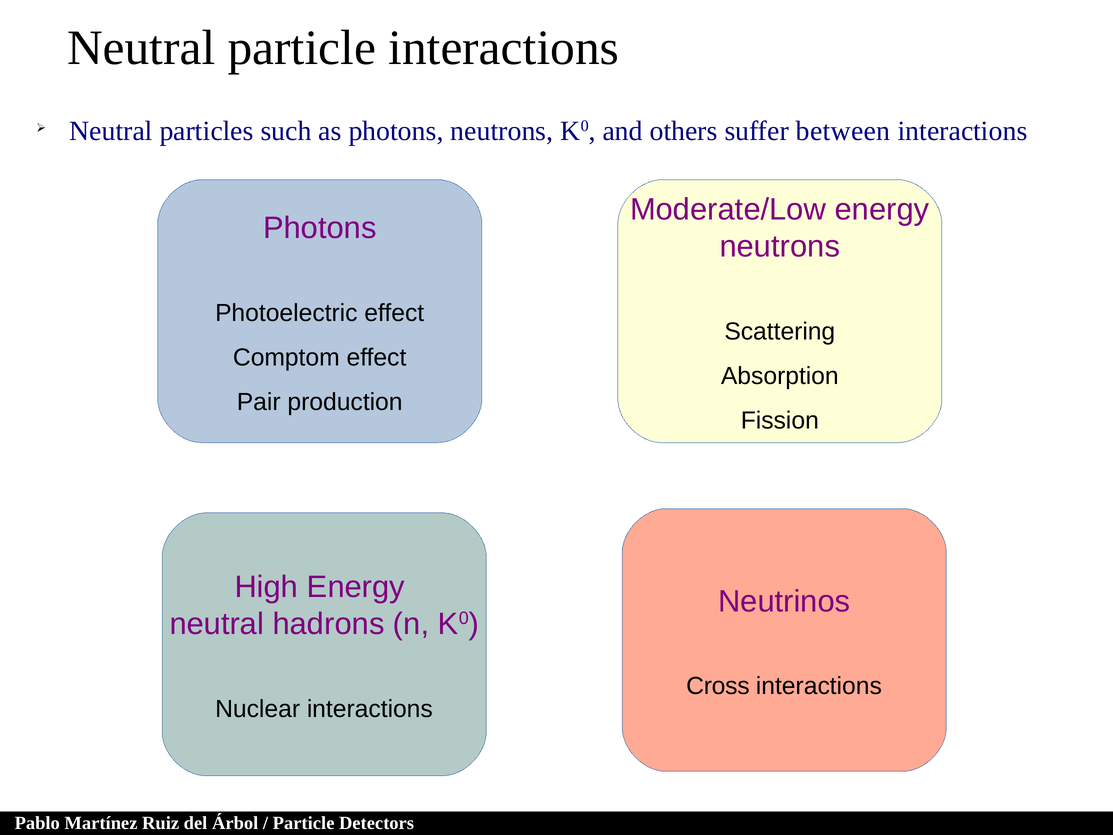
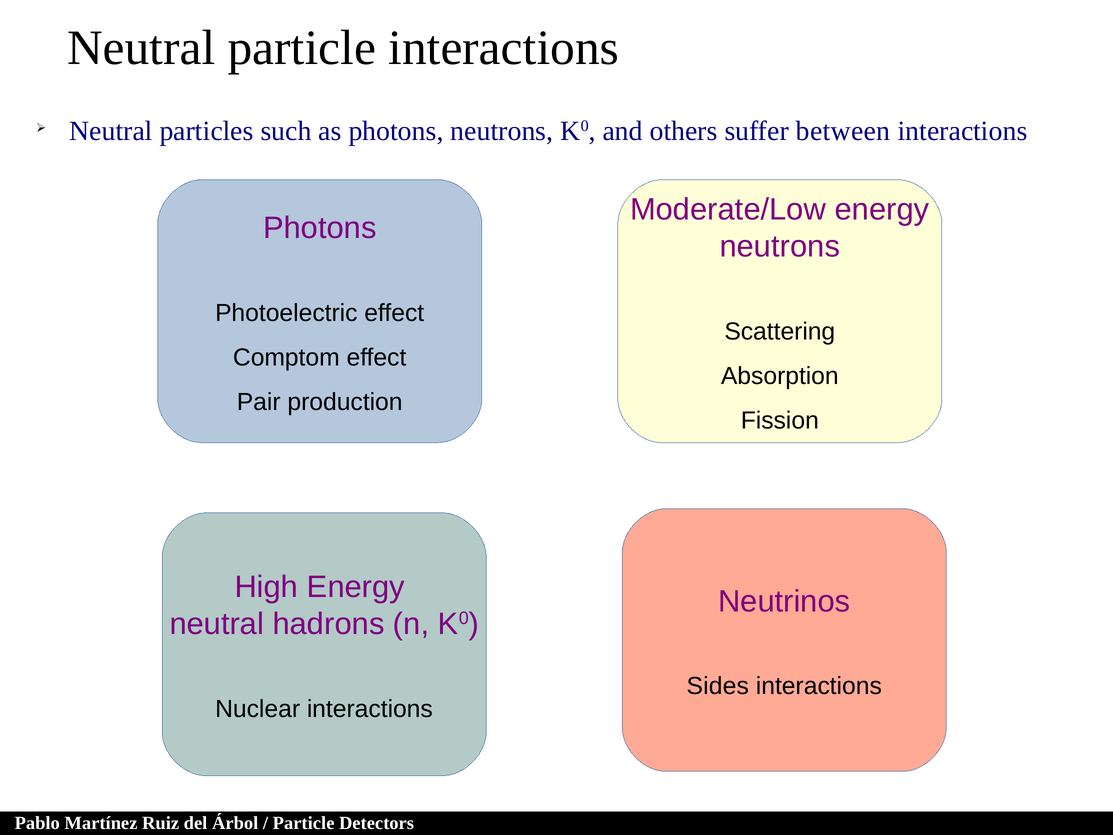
Cross: Cross -> Sides
